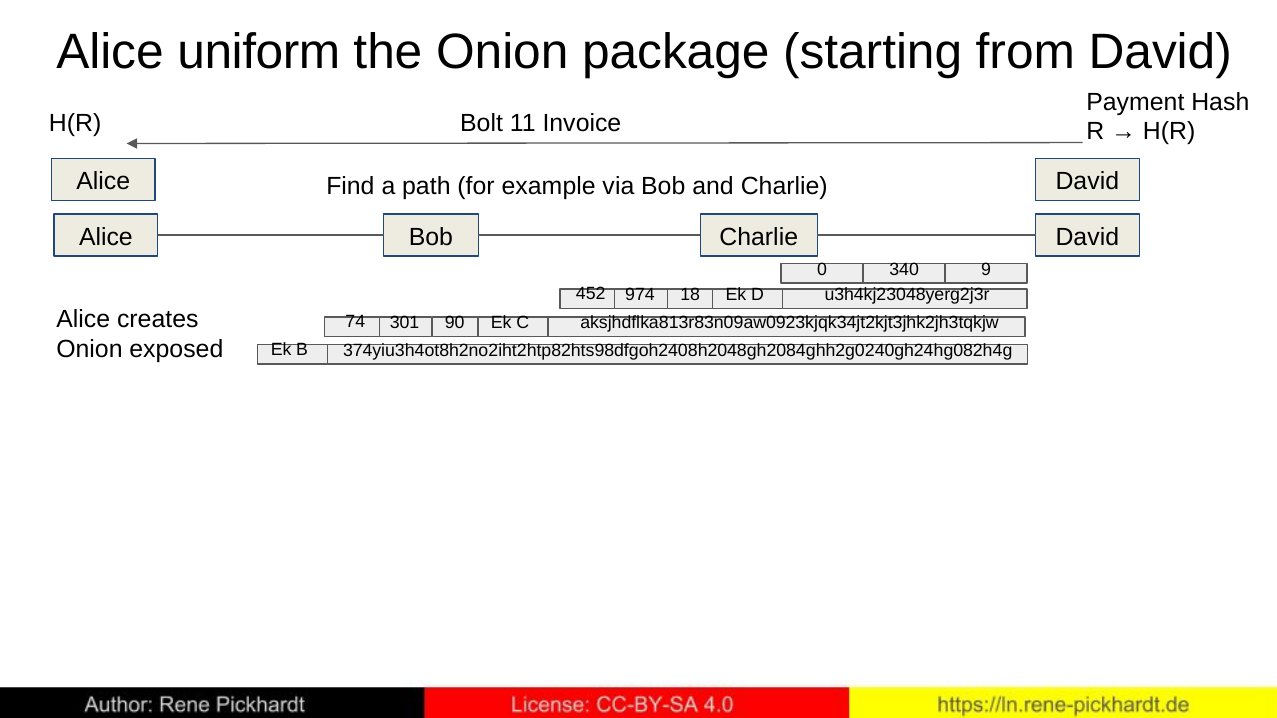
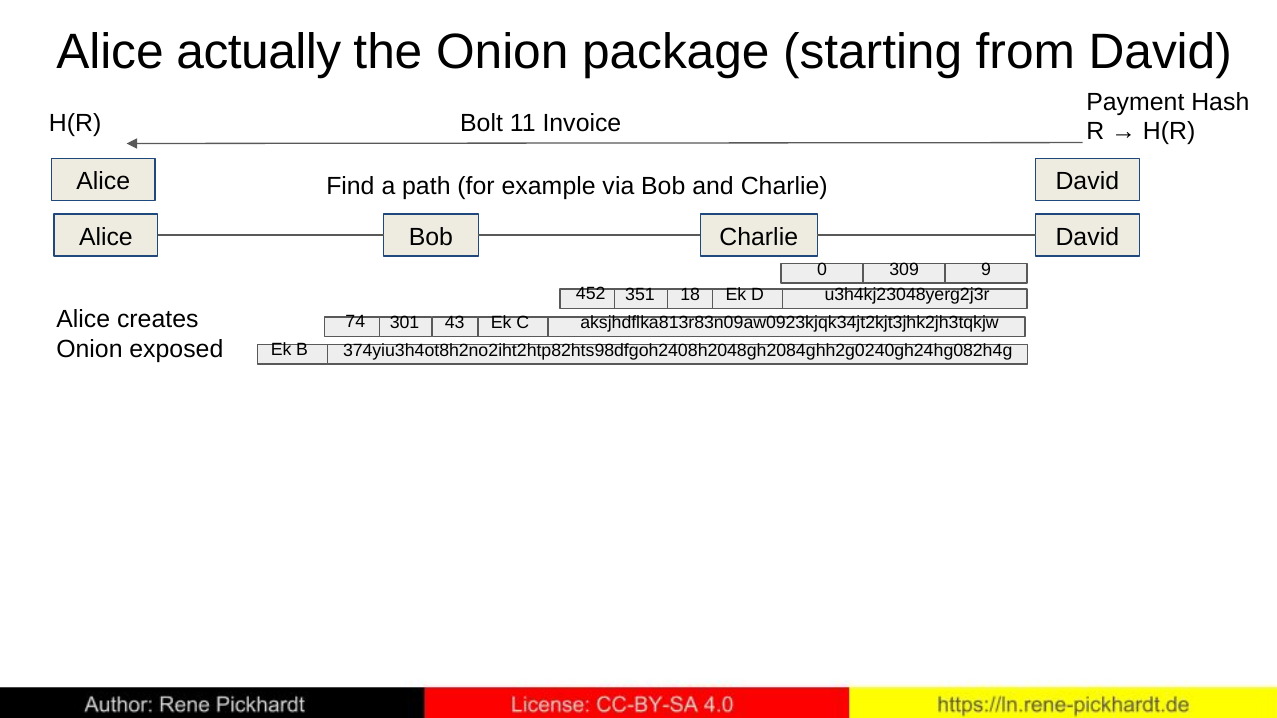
uniform: uniform -> actually
340: 340 -> 309
974: 974 -> 351
90: 90 -> 43
